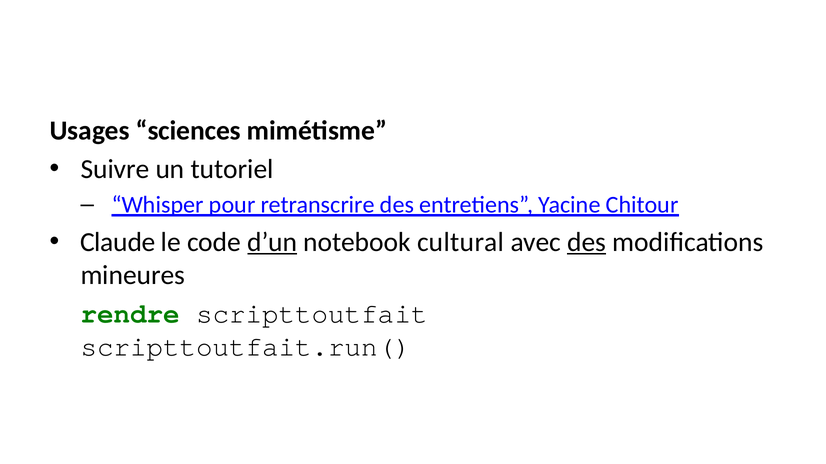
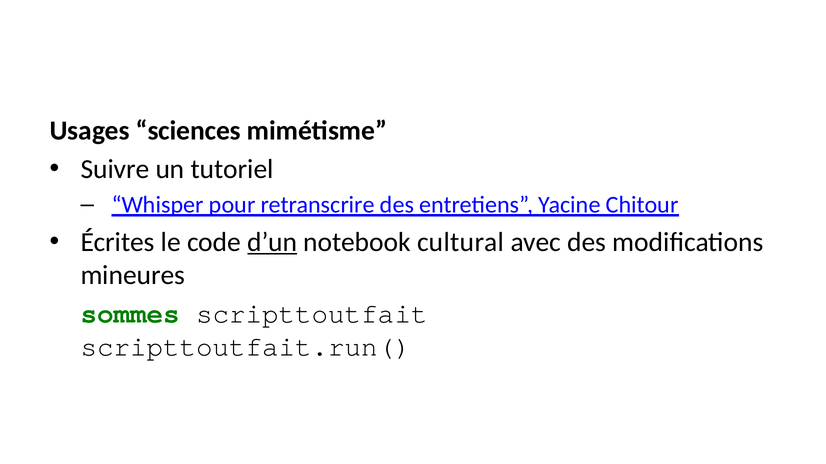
Claude: Claude -> Écrites
des at (587, 242) underline: present -> none
rendre: rendre -> sommes
